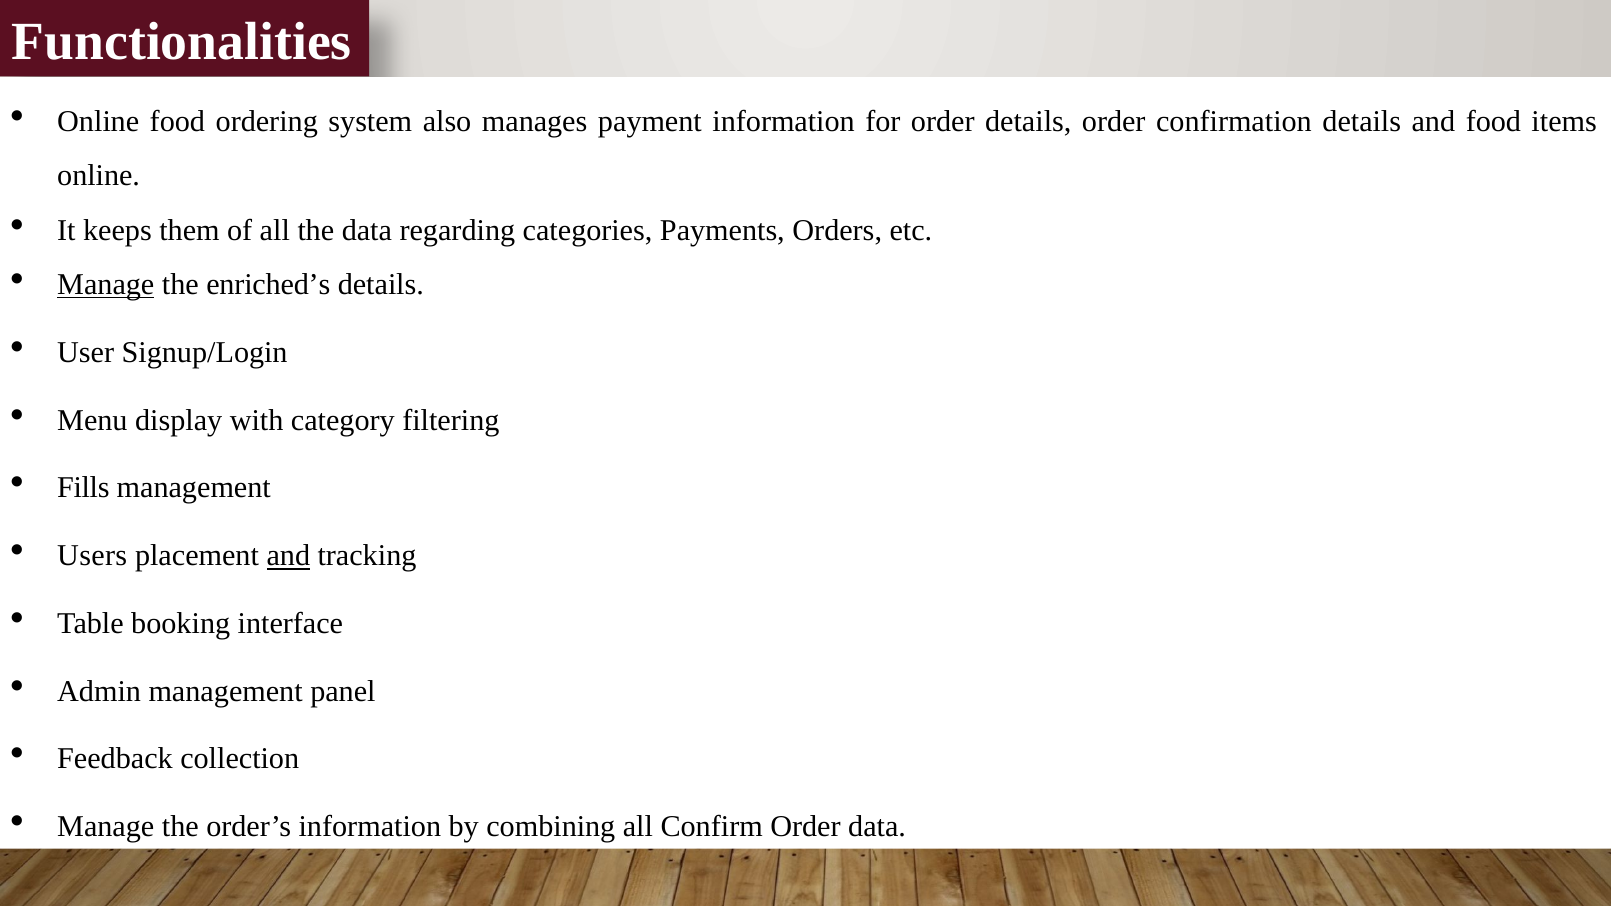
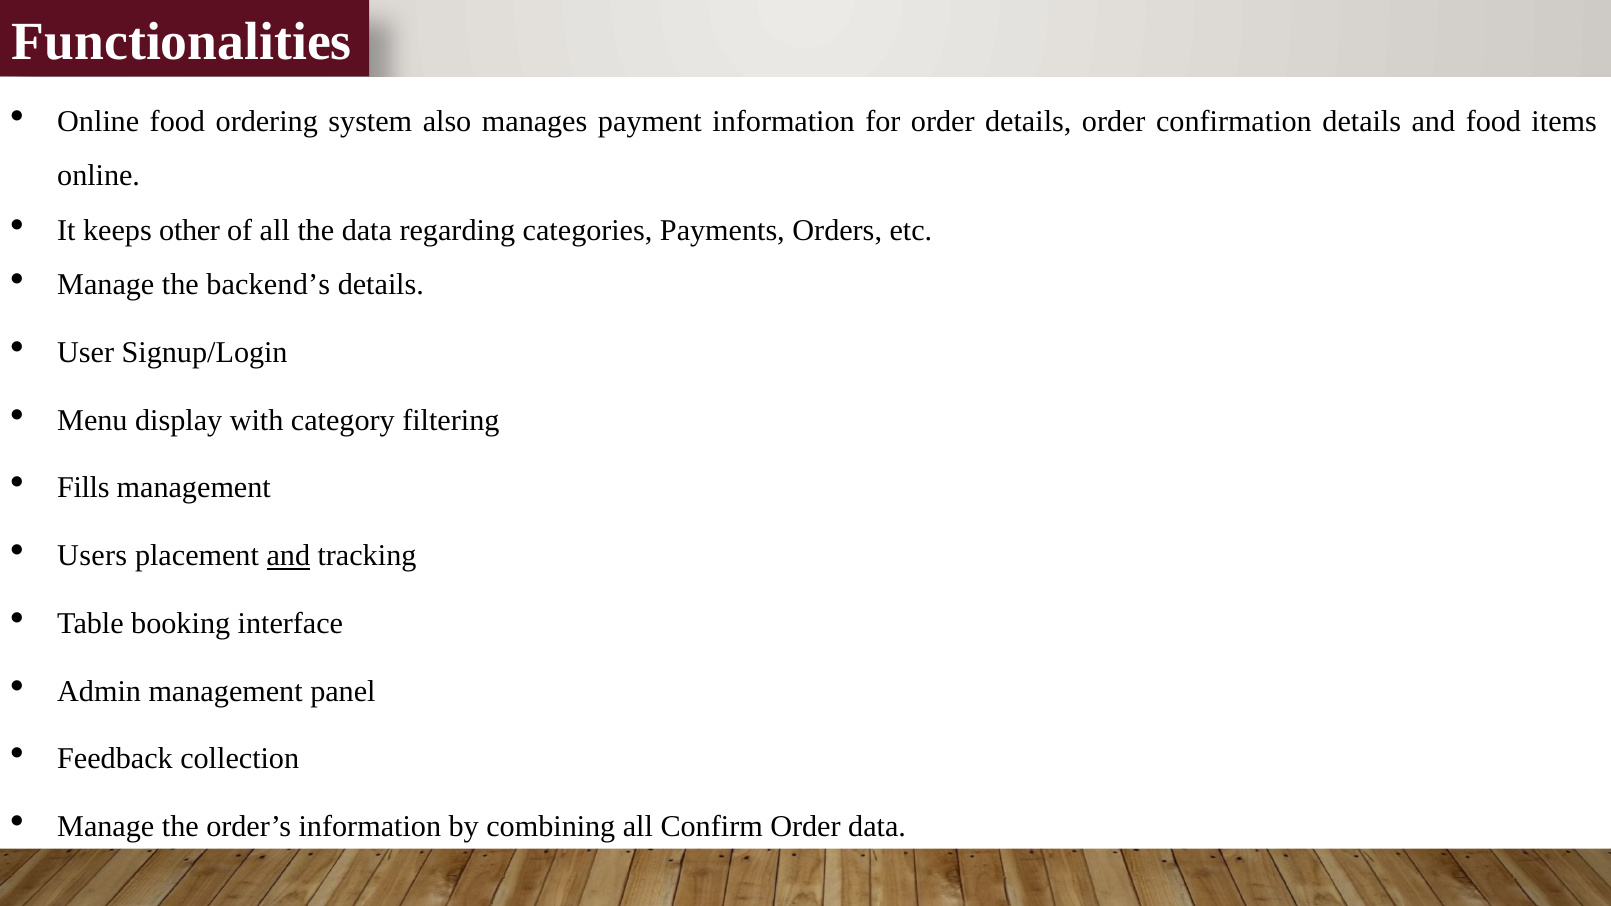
them: them -> other
Manage at (106, 285) underline: present -> none
enriched’s: enriched’s -> backend’s
